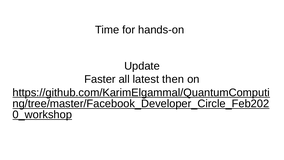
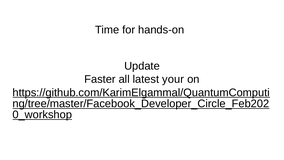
then: then -> your
